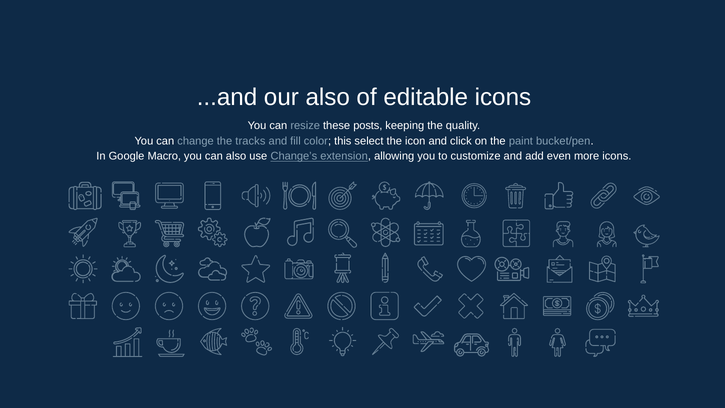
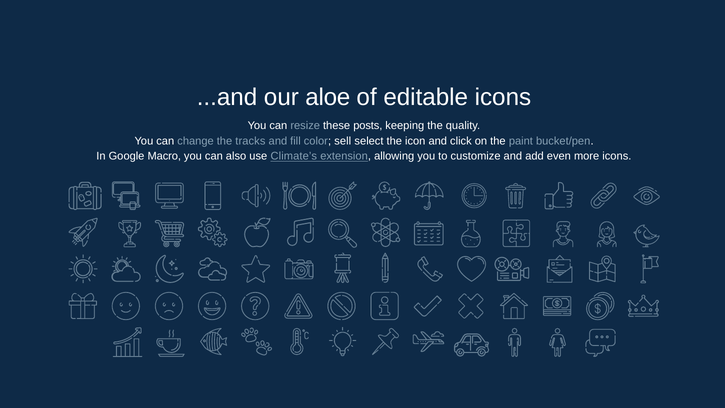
our also: also -> aloe
this: this -> sell
Change’s: Change’s -> Climate’s
